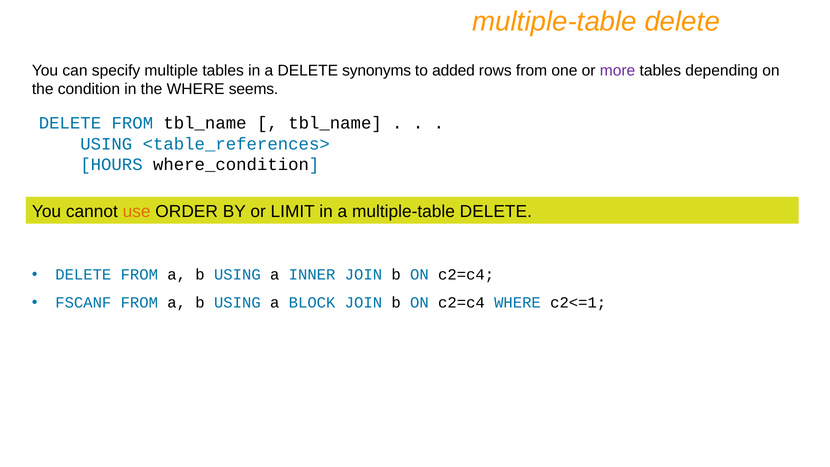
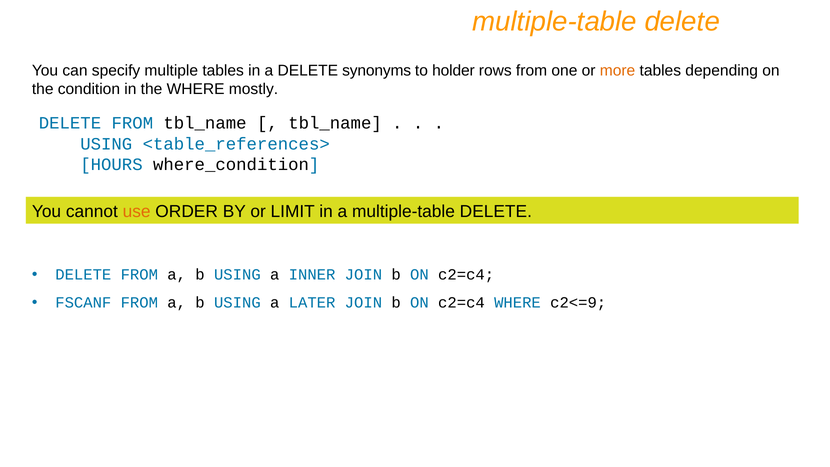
added: added -> holder
more colour: purple -> orange
seems: seems -> mostly
BLOCK: BLOCK -> LATER
c2<=1: c2<=1 -> c2<=9
